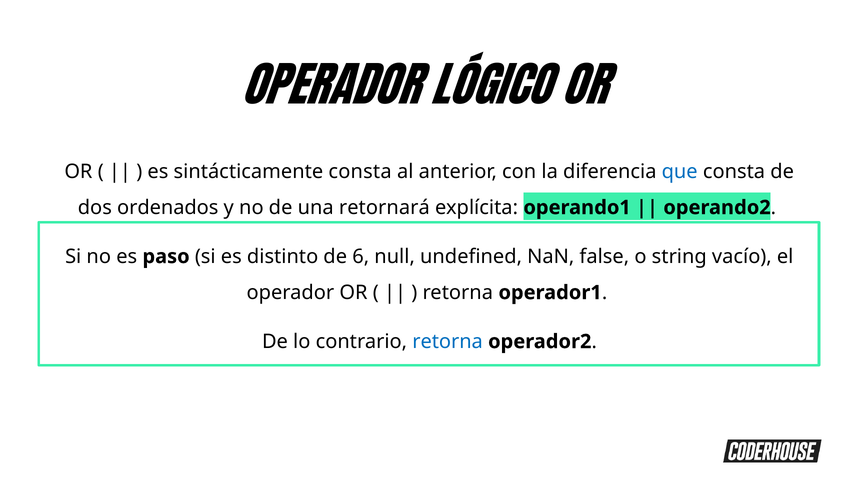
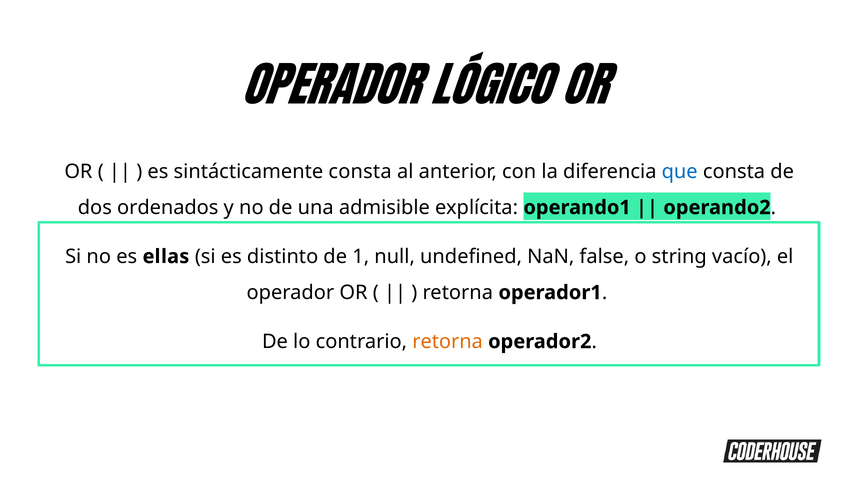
retornará: retornará -> admisible
paso: paso -> ellas
6: 6 -> 1
retorna at (448, 342) colour: blue -> orange
